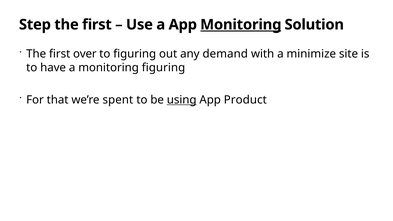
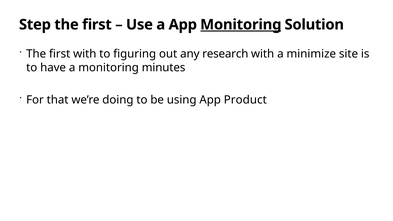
first over: over -> with
demand: demand -> research
monitoring figuring: figuring -> minutes
spent: spent -> doing
using underline: present -> none
